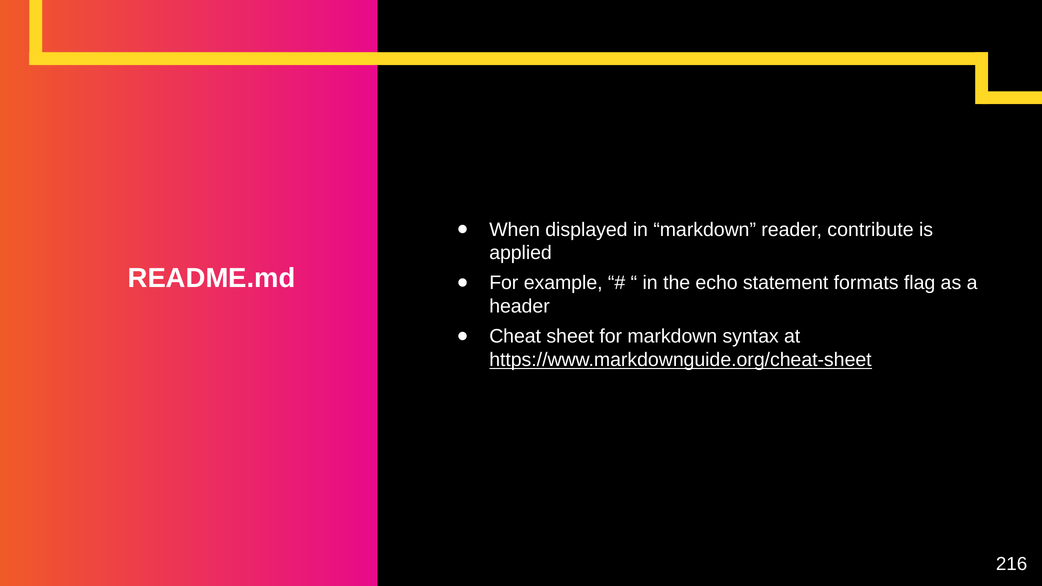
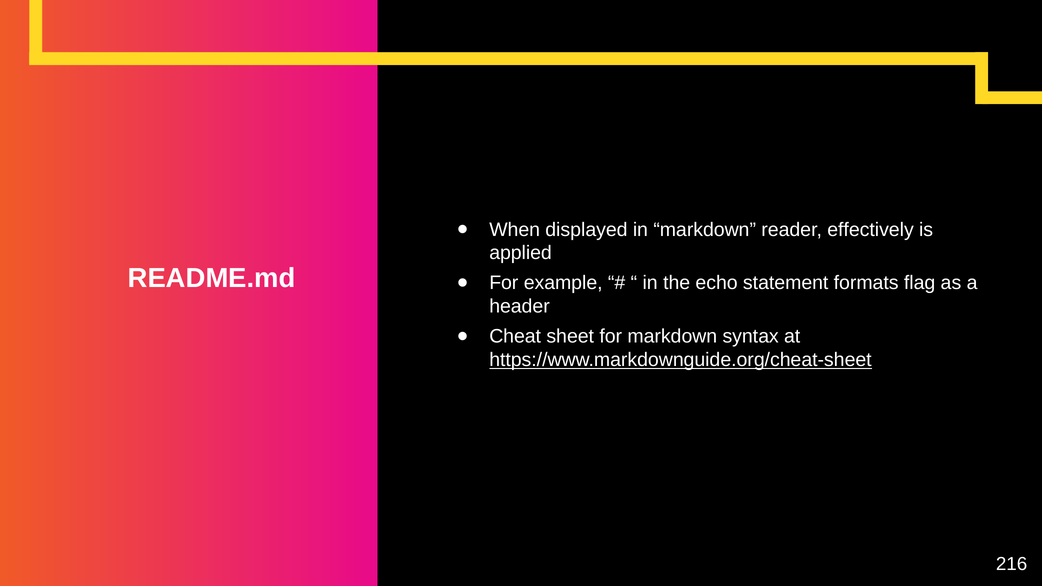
contribute: contribute -> effectively
